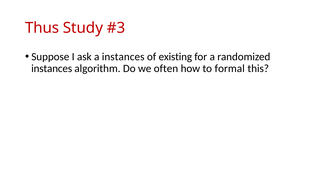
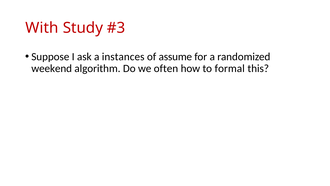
Thus: Thus -> With
existing: existing -> assume
instances at (52, 68): instances -> weekend
